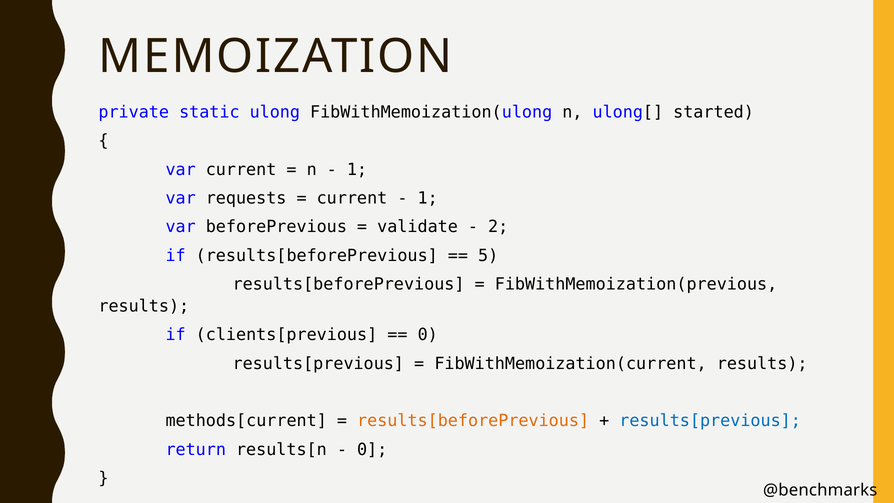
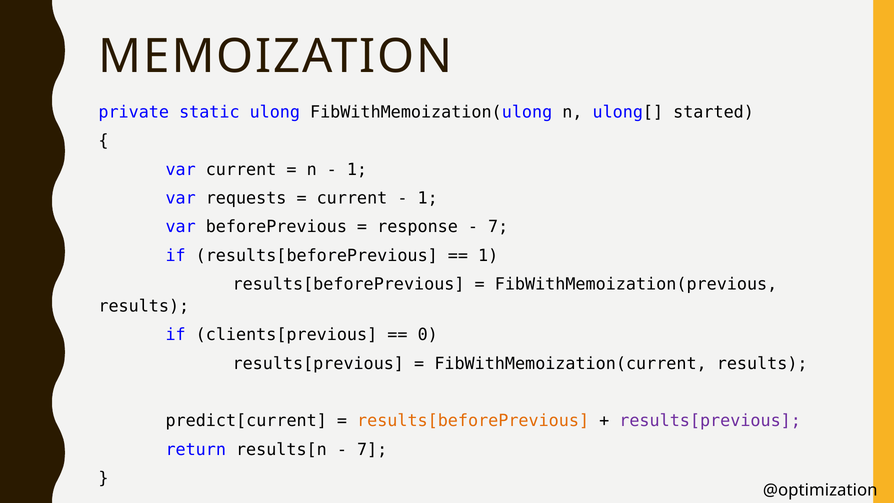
validate: validate -> response
2 at (498, 227): 2 -> 7
5 at (488, 255): 5 -> 1
methods[current: methods[current -> predict[current
results[previous at (710, 421) colour: blue -> purple
0 at (372, 449): 0 -> 7
@benchmarks: @benchmarks -> @optimization
